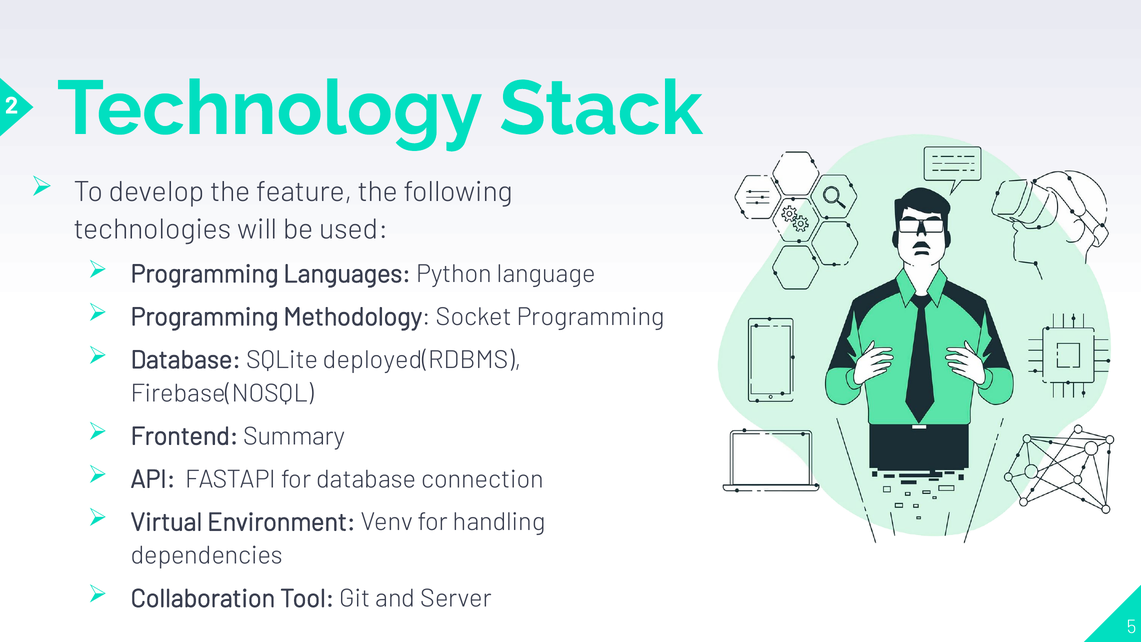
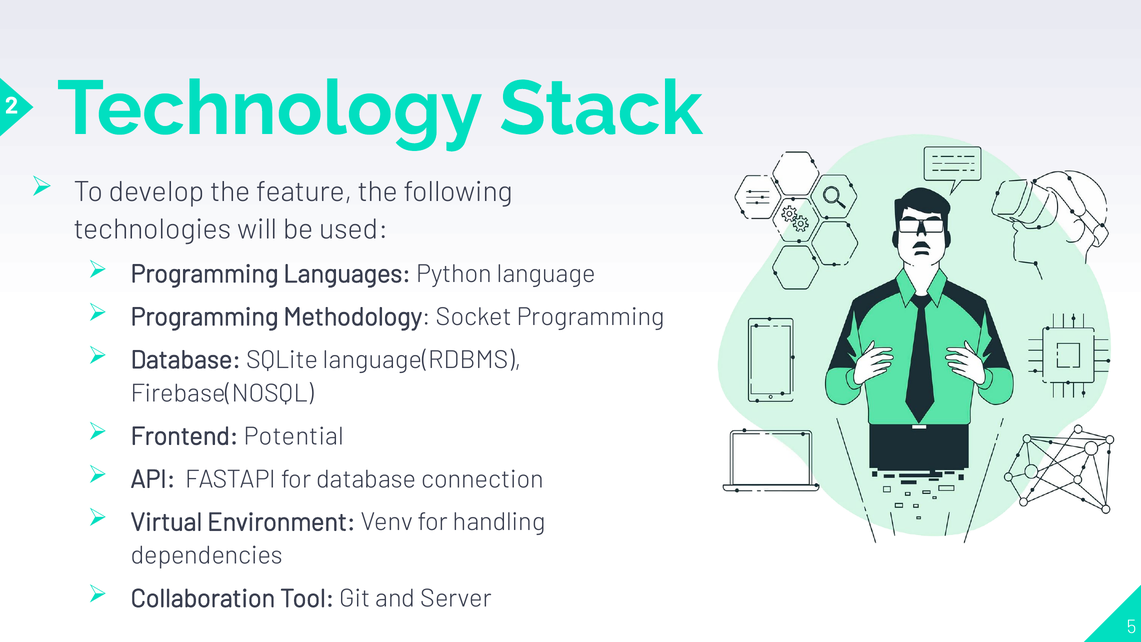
deployed(RDBMS: deployed(RDBMS -> language(RDBMS
Summary: Summary -> Potential
